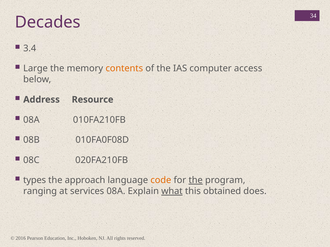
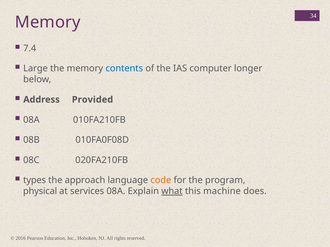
Decades at (48, 22): Decades -> Memory
3.4: 3.4 -> 7.4
contents colour: orange -> blue
access: access -> longer
Resource: Resource -> Provided
the at (196, 181) underline: present -> none
ranging: ranging -> physical
obtained: obtained -> machine
